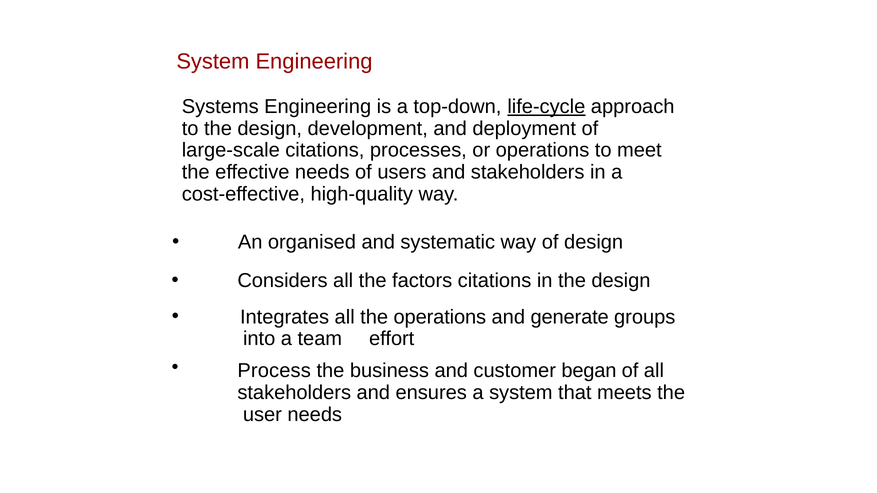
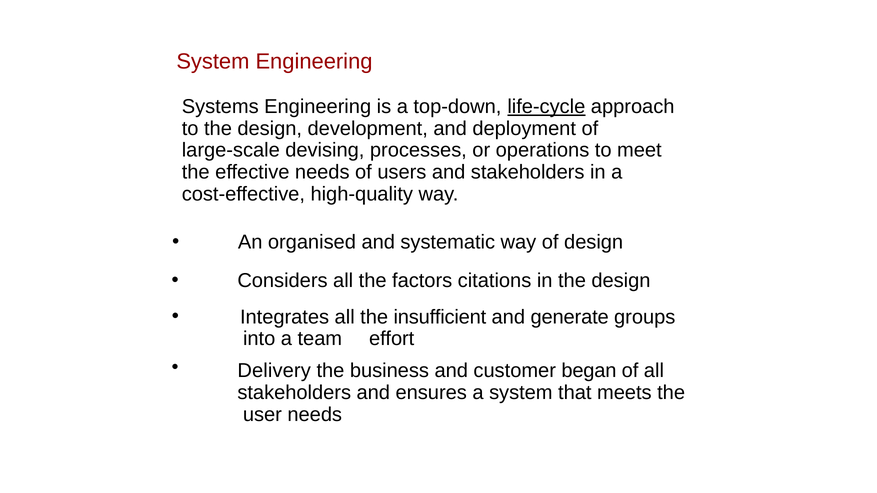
large-scale citations: citations -> devising
the operations: operations -> insufficient
Process: Process -> Delivery
